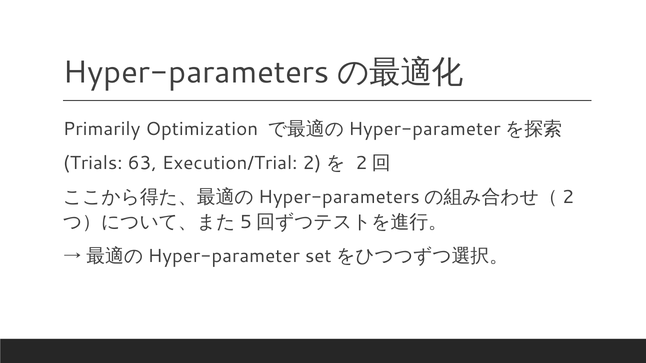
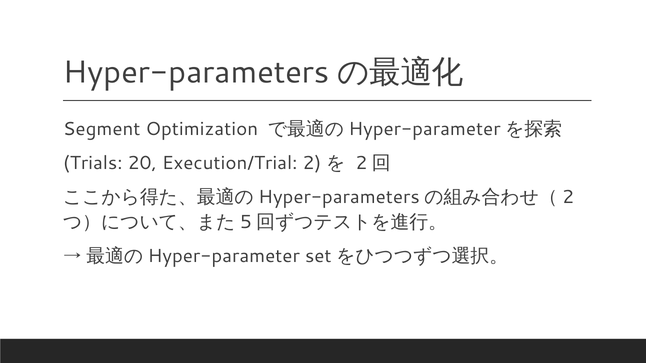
Primarily: Primarily -> Segment
63: 63 -> 20
